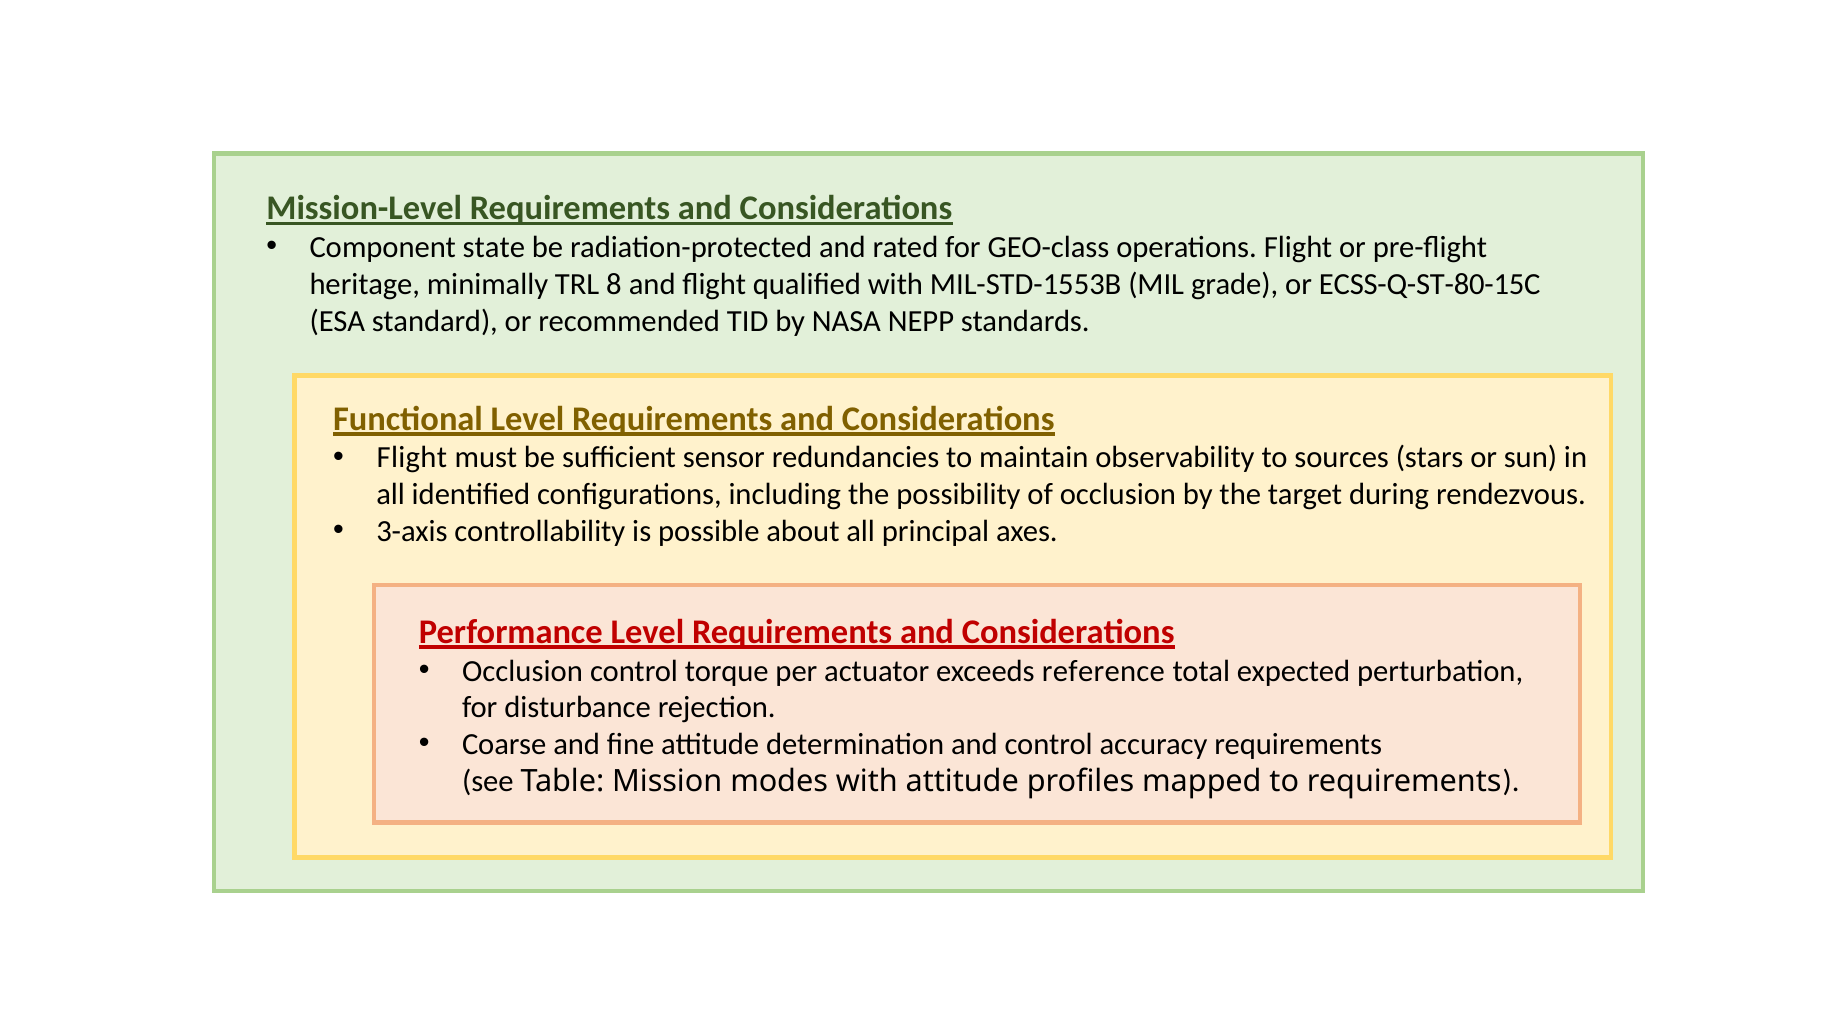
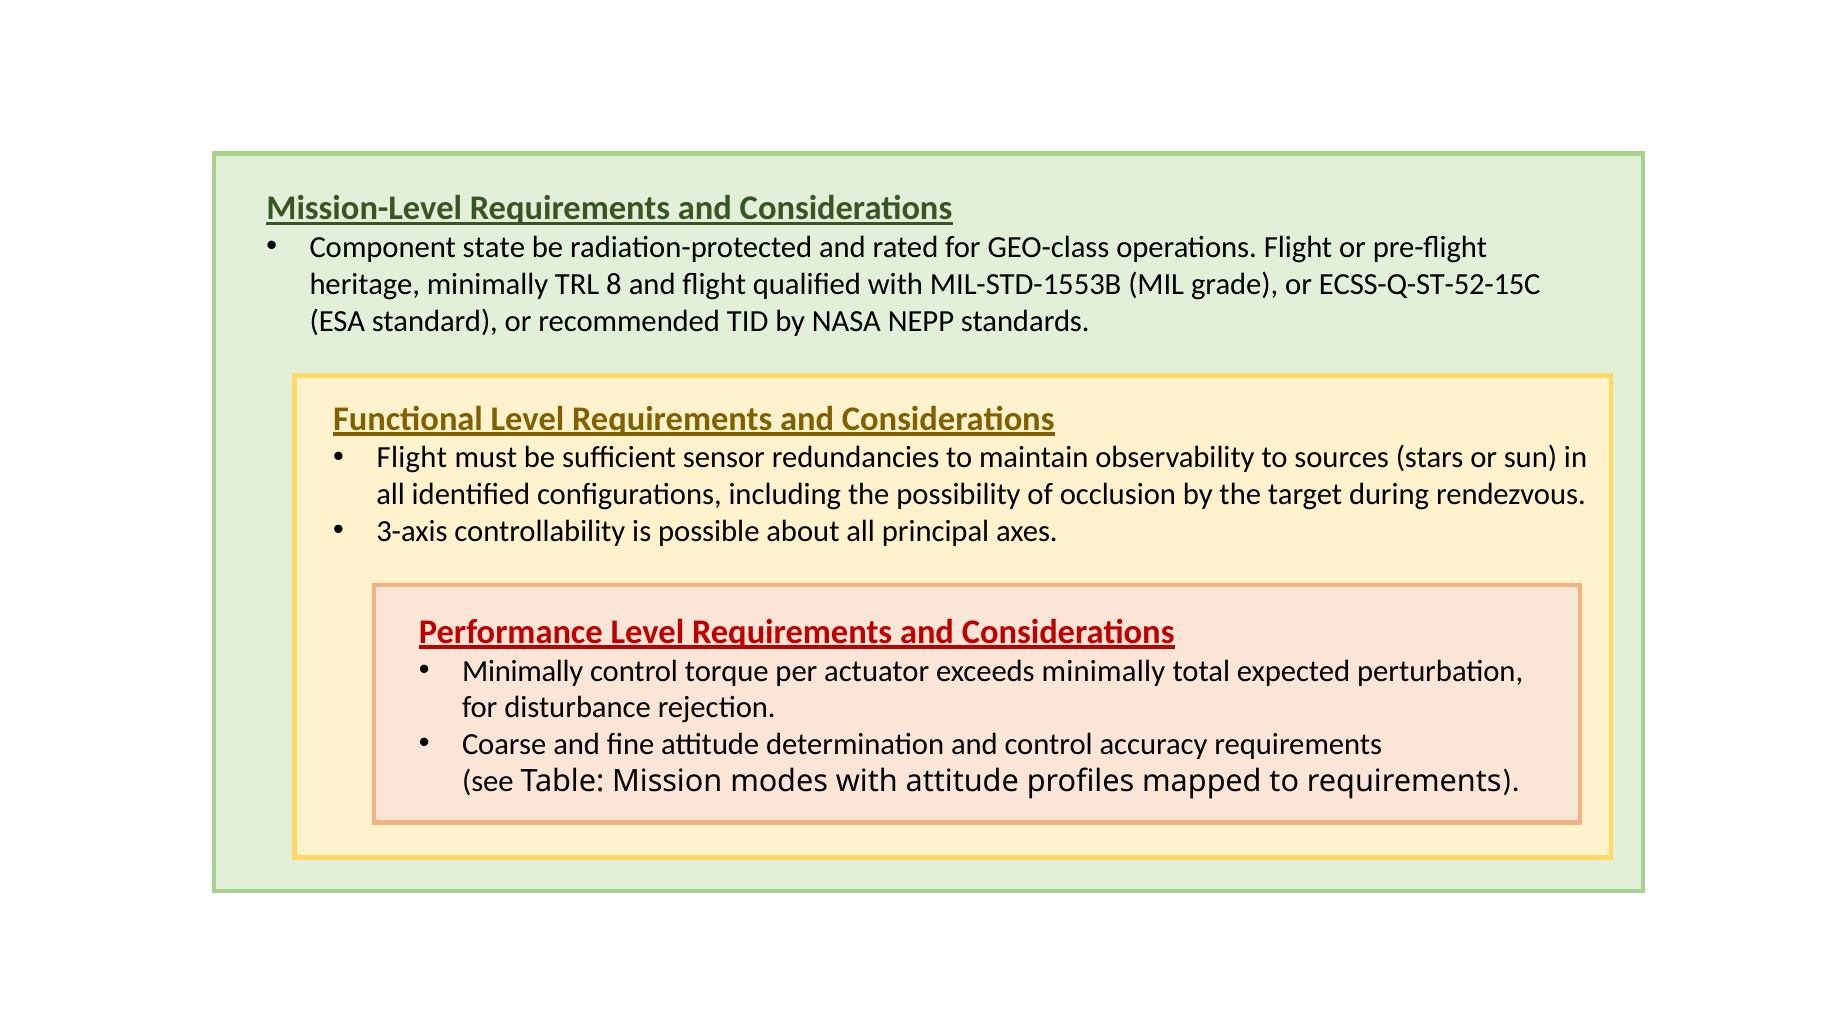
ECSS-Q-ST-80-15C: ECSS-Q-ST-80-15C -> ECSS-Q-ST-52-15C
Occlusion at (523, 671): Occlusion -> Minimally
exceeds reference: reference -> minimally
